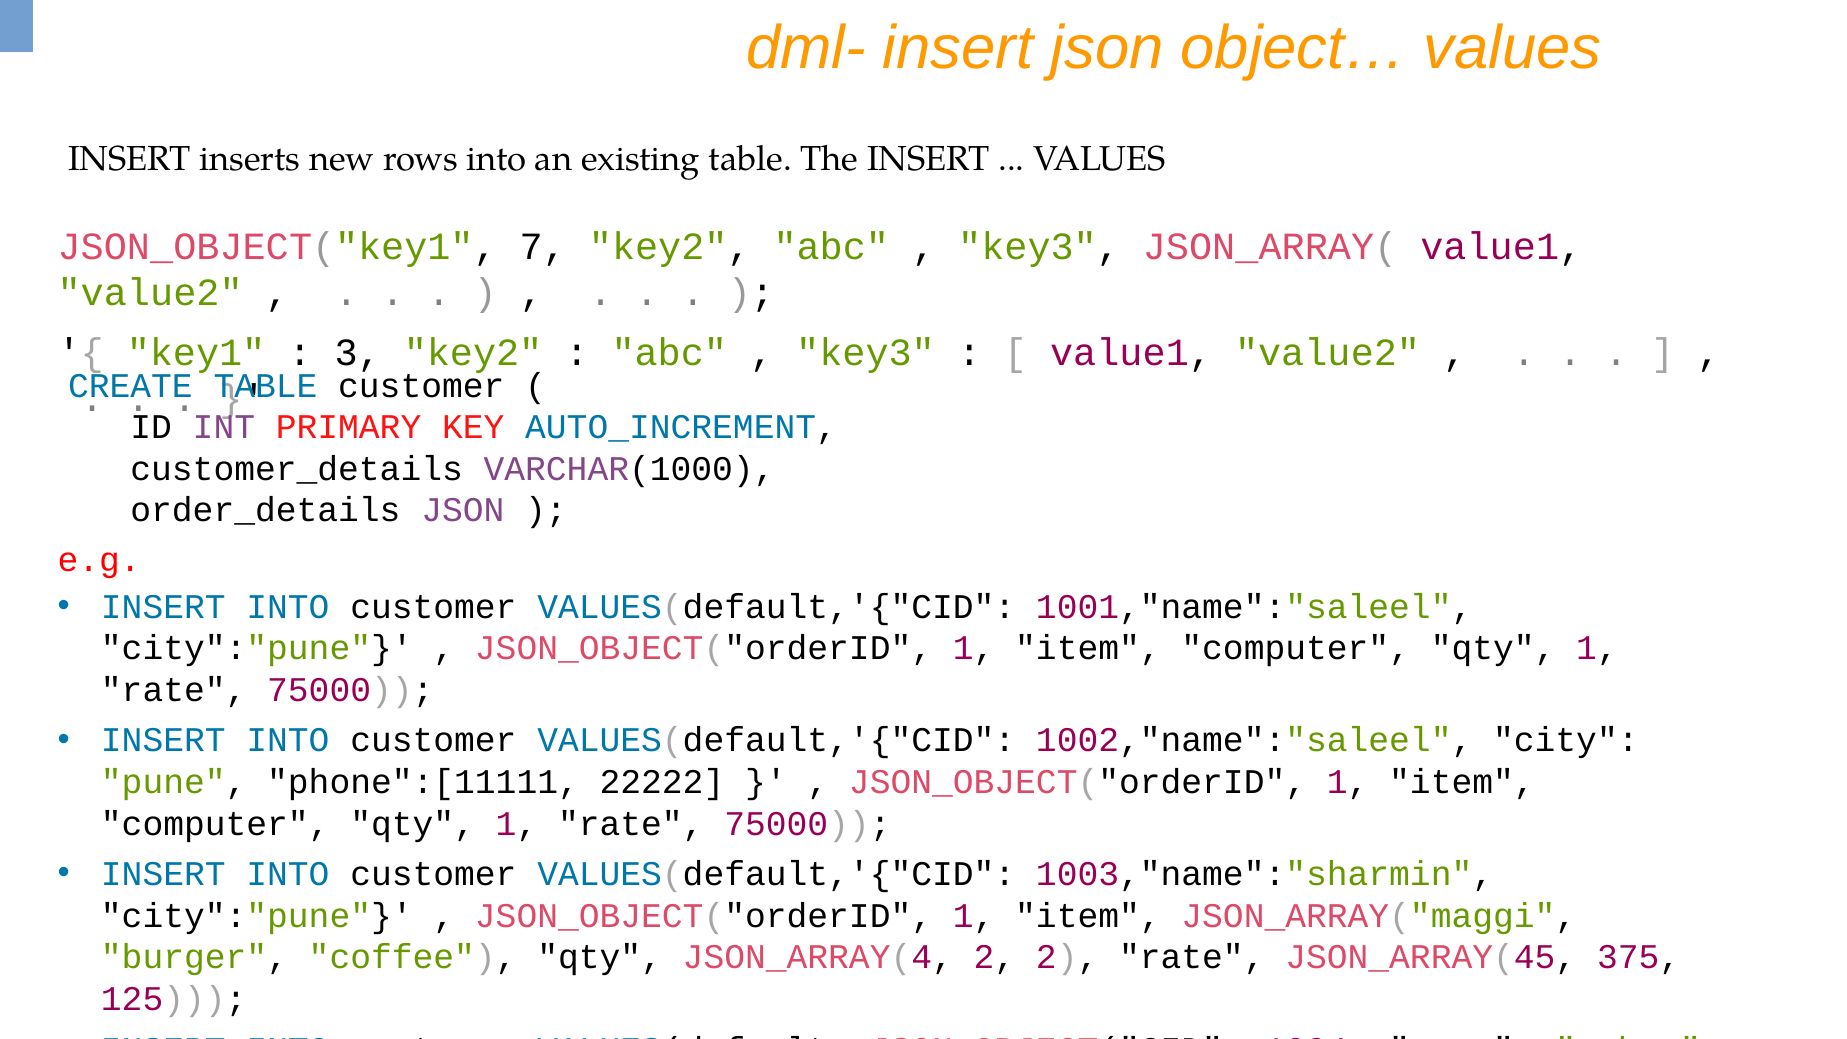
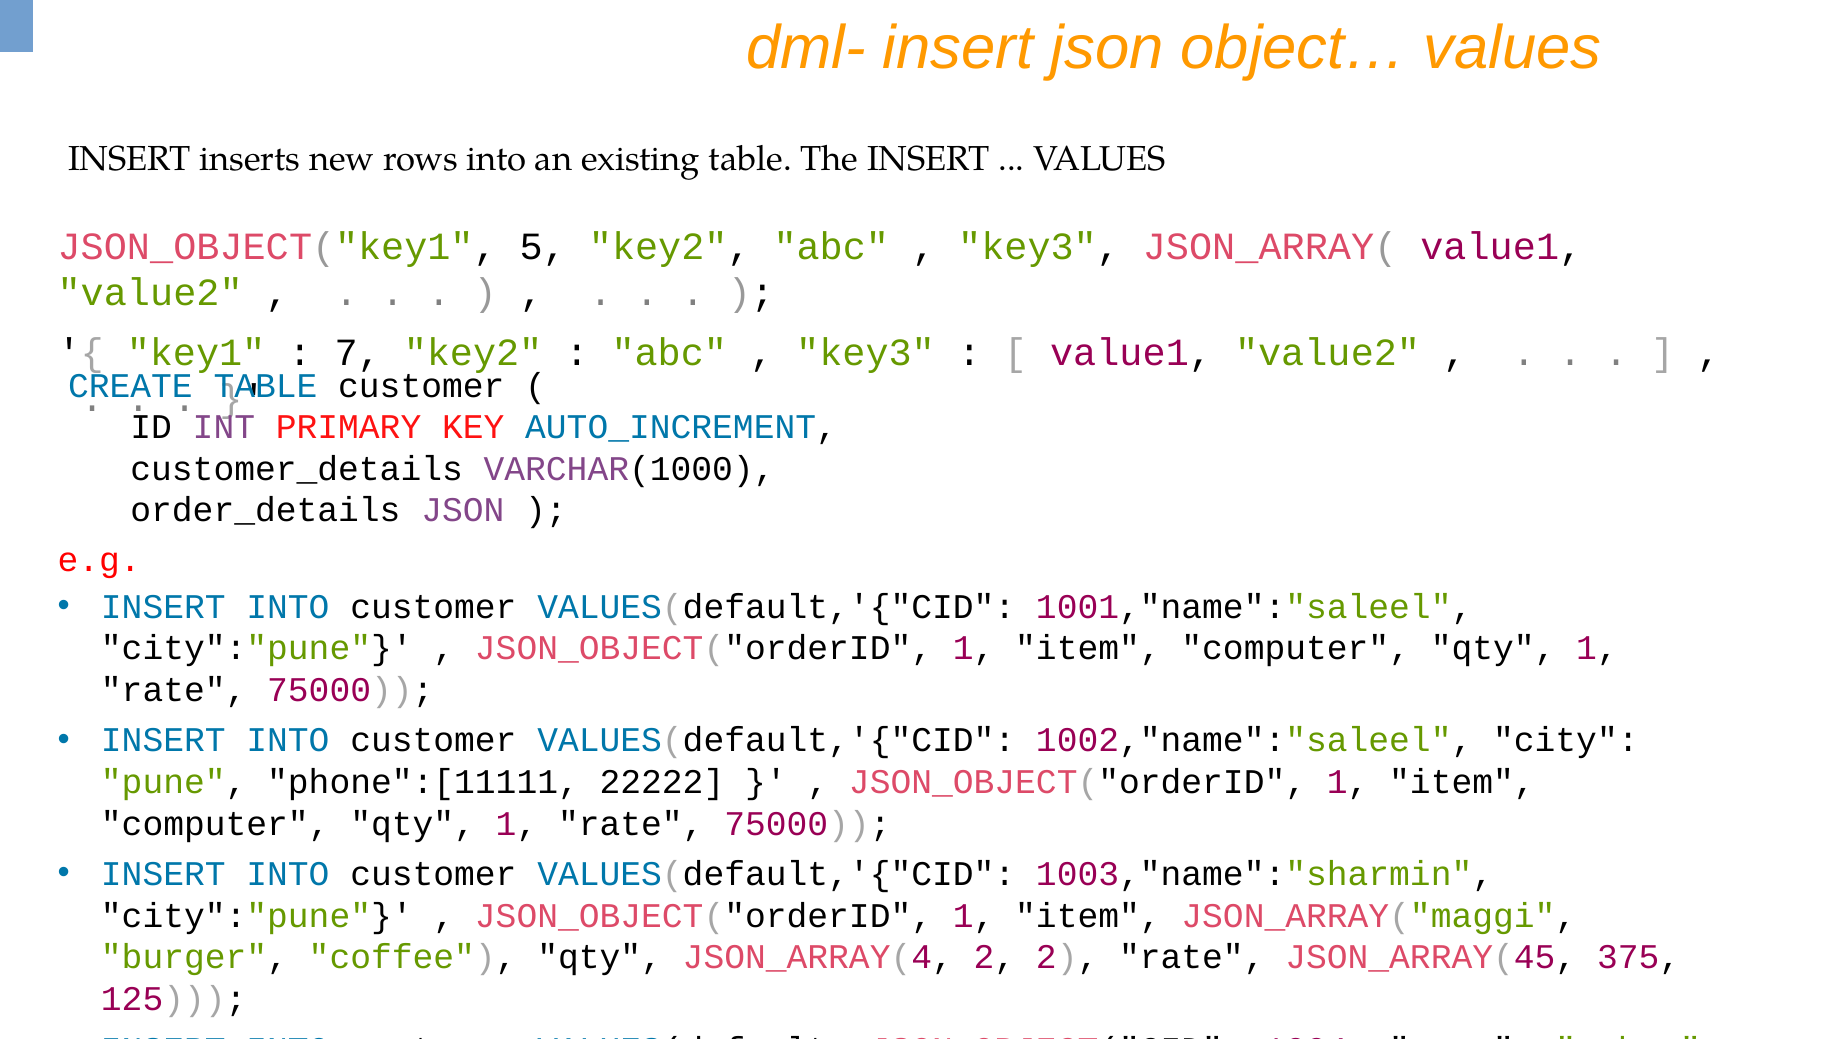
7: 7 -> 5
3: 3 -> 7
